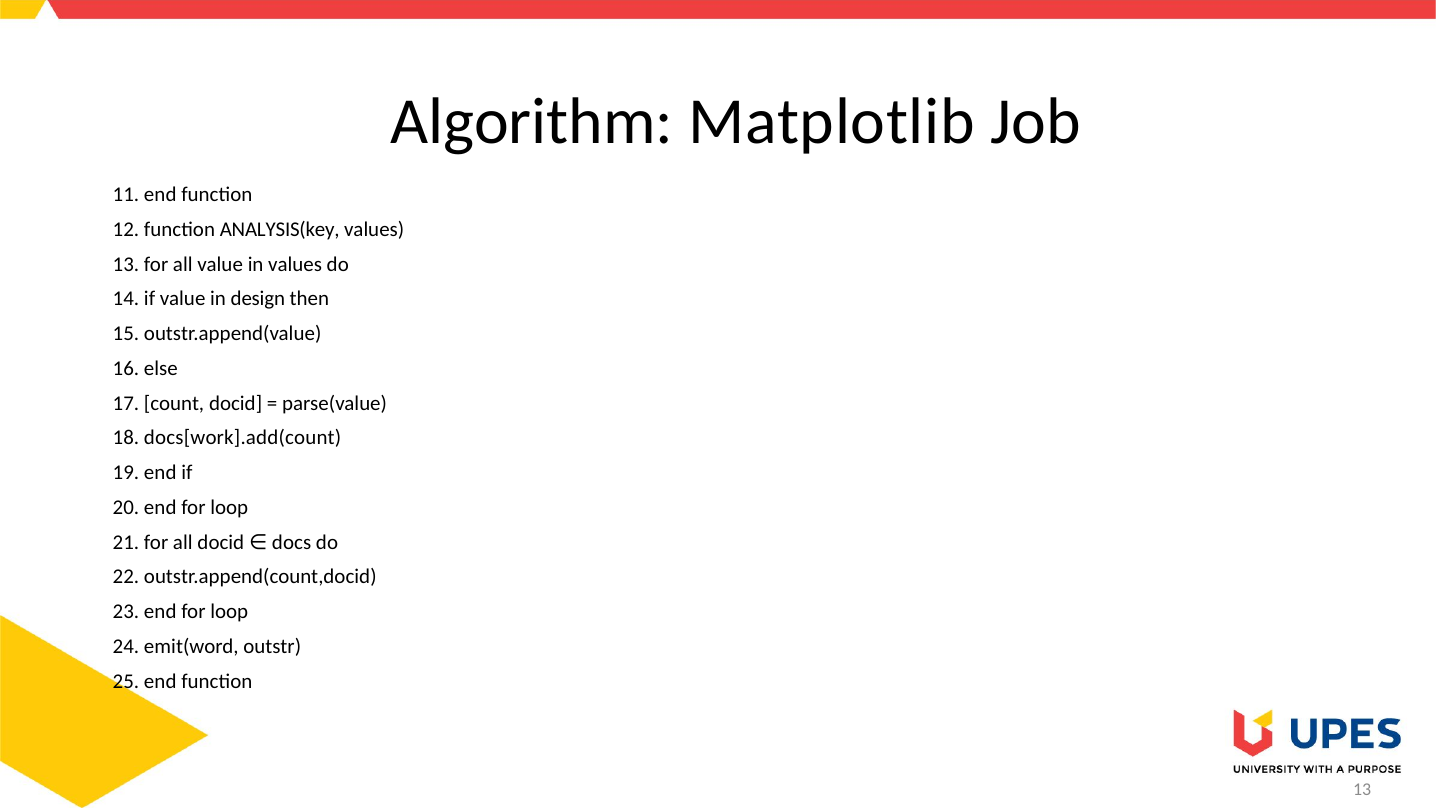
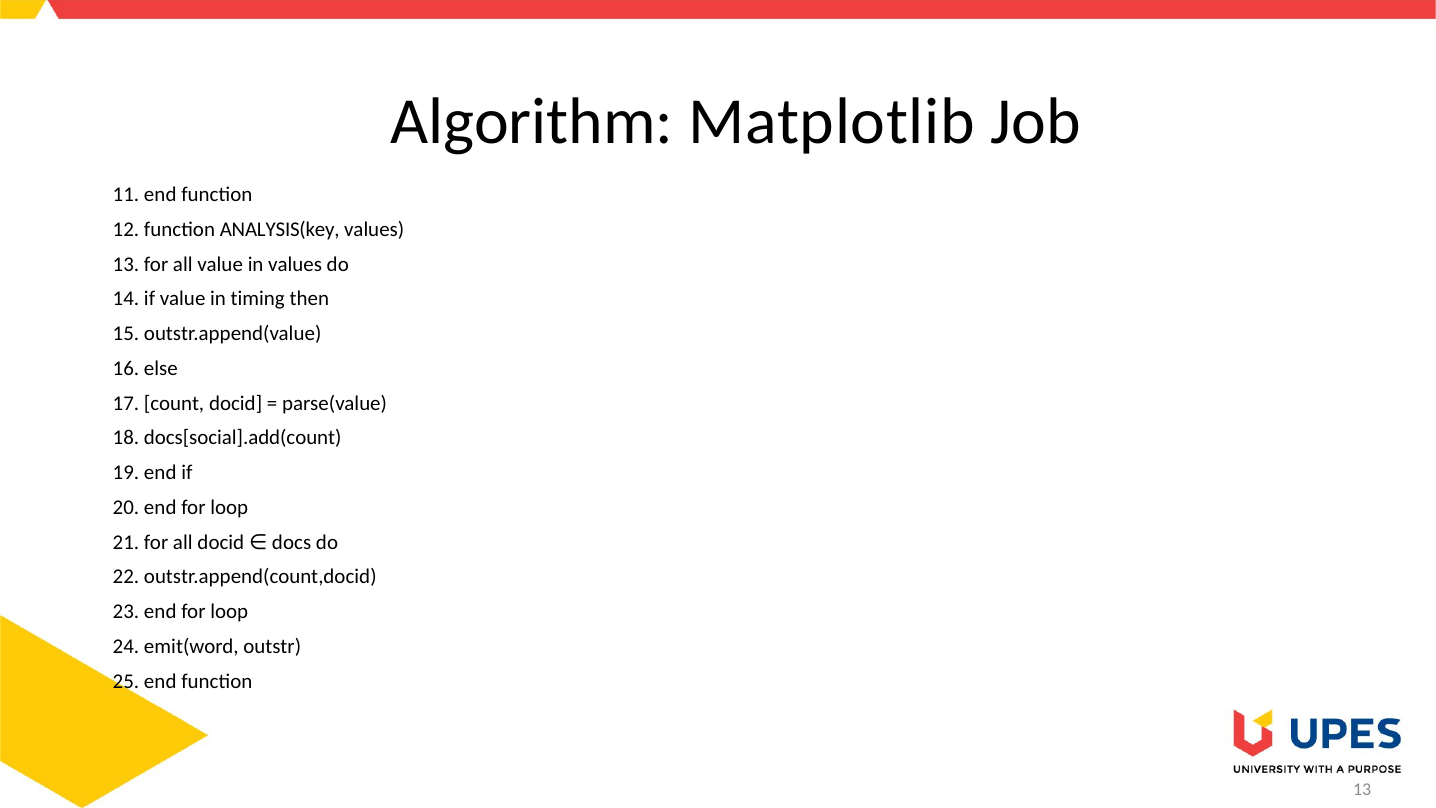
design: design -> timing
docs[work].add(count: docs[work].add(count -> docs[social].add(count
